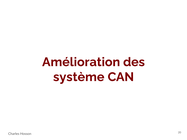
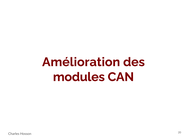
système: système -> modules
